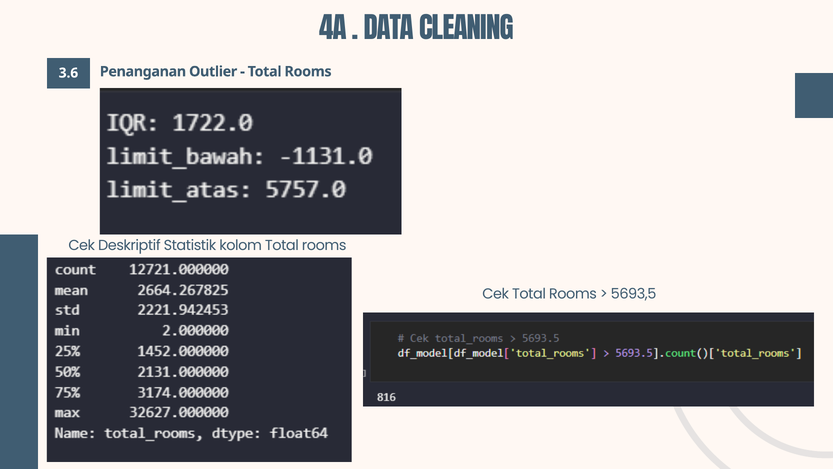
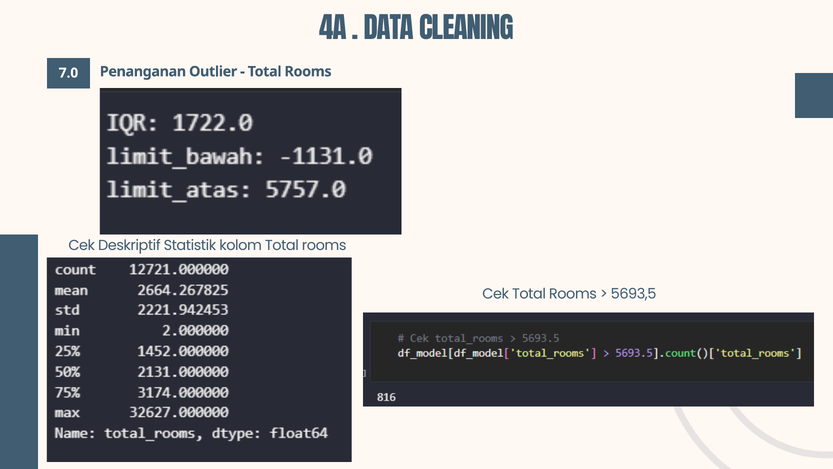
3.6: 3.6 -> 7.0
